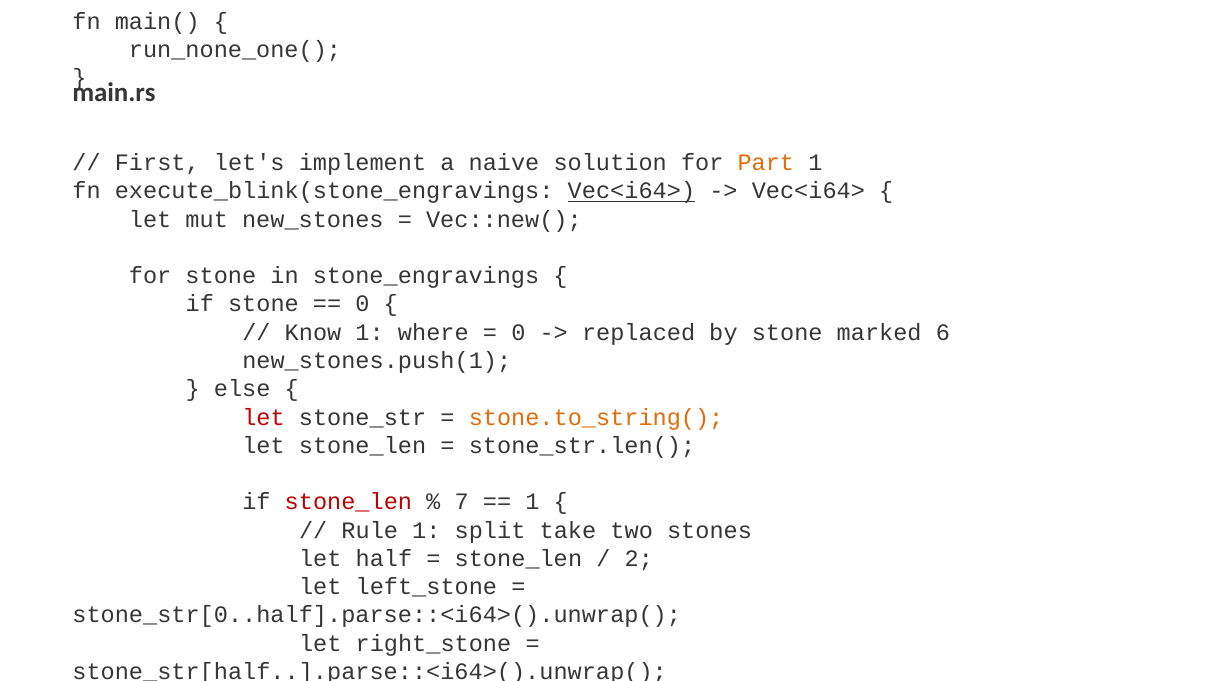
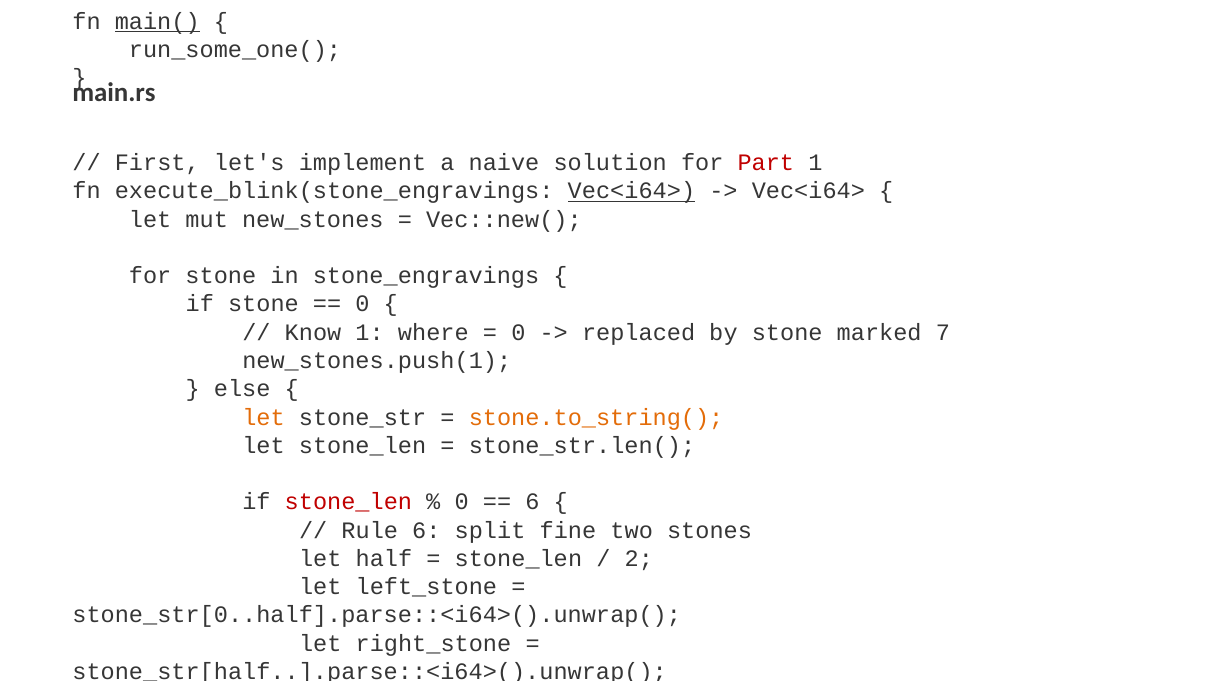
main( underline: none -> present
run_none_one(: run_none_one( -> run_some_one(
Part at (766, 163) colour: orange -> red
6: 6 -> 7
let at (264, 417) colour: red -> orange
7 at (462, 502): 7 -> 0
1 at (532, 502): 1 -> 6
Rule 1: 1 -> 6
take: take -> fine
